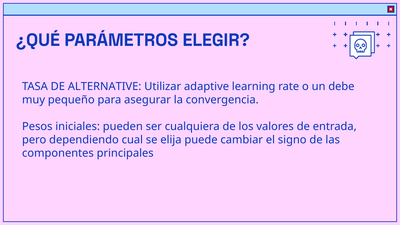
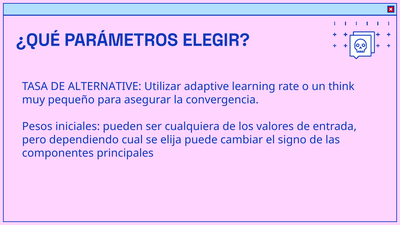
debe: debe -> think
